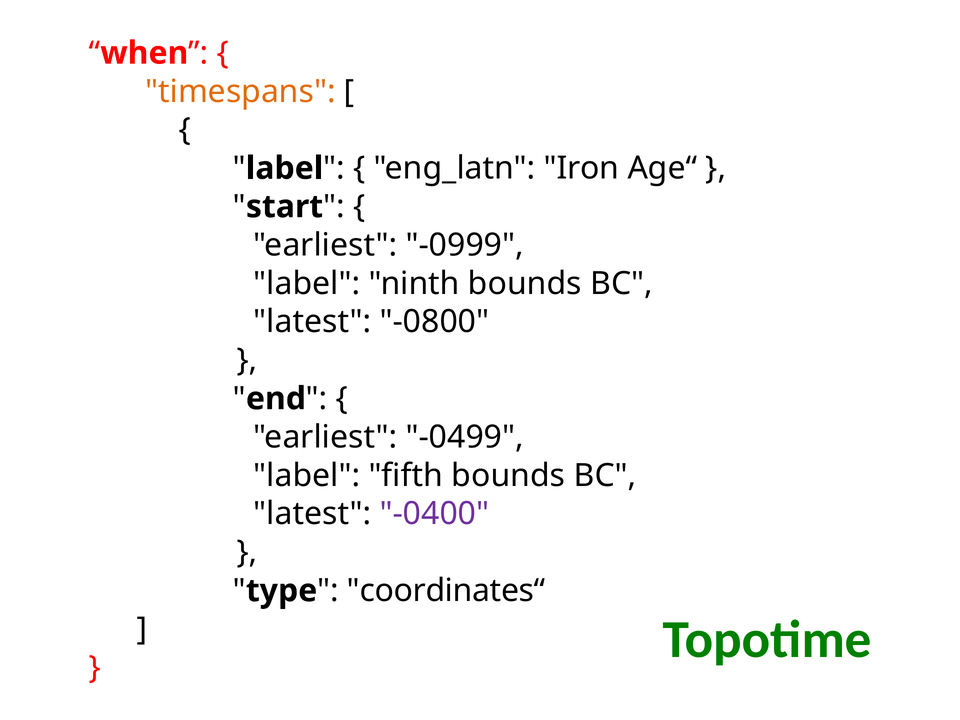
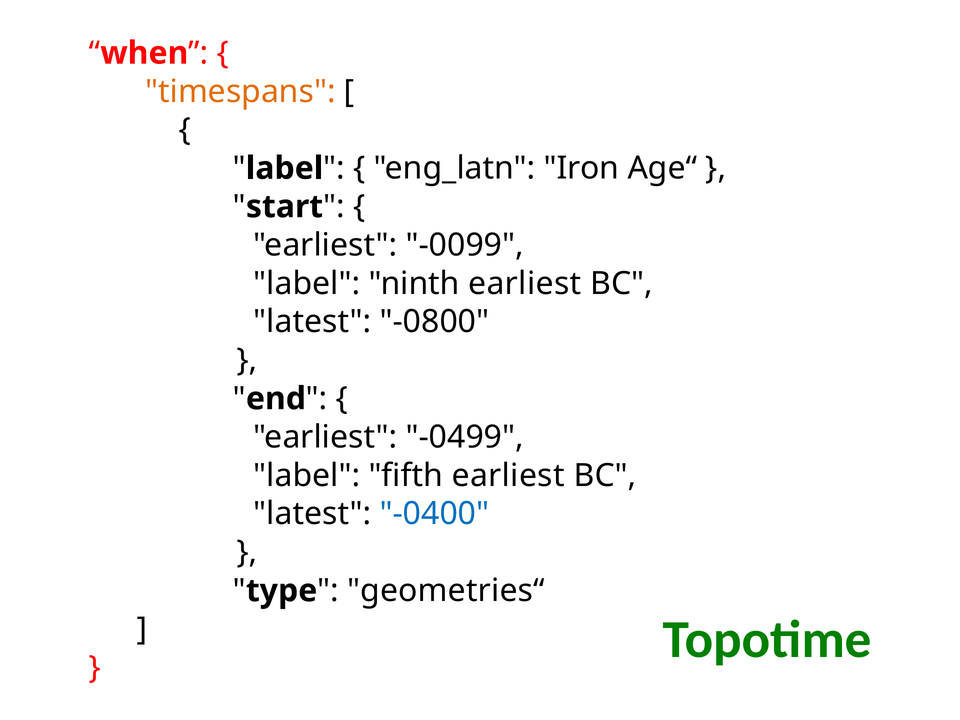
-0999: -0999 -> -0099
ninth bounds: bounds -> earliest
fifth bounds: bounds -> earliest
-0400 colour: purple -> blue
coordinates“: coordinates“ -> geometries“
